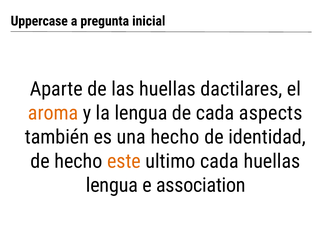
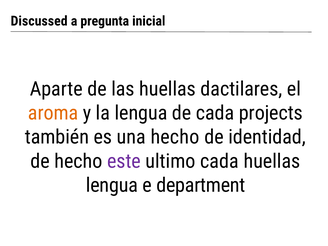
Uppercase: Uppercase -> Discussed
aspects: aspects -> projects
este colour: orange -> purple
association: association -> department
